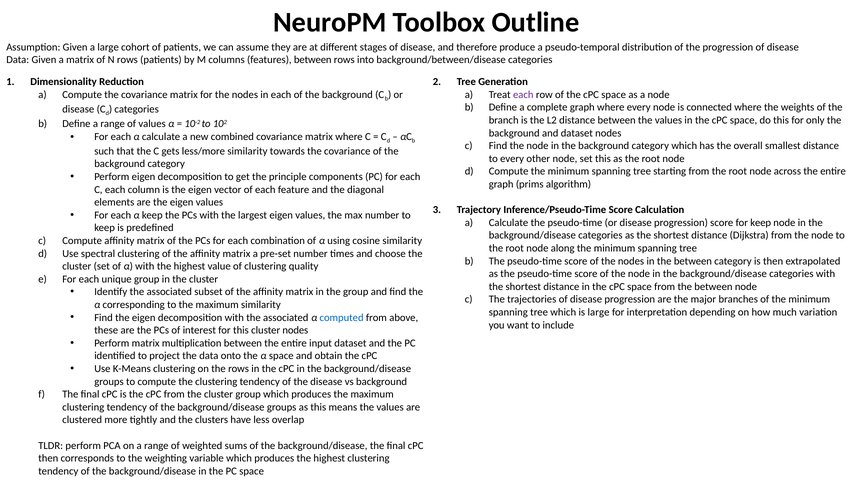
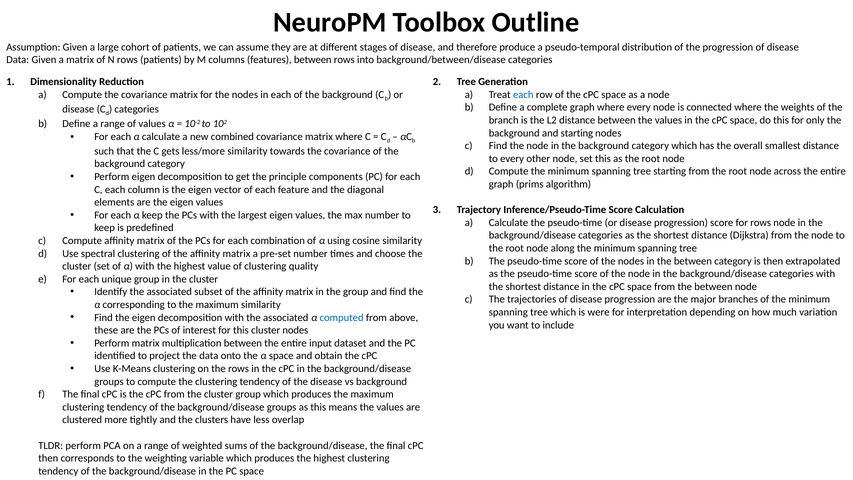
each at (523, 95) colour: purple -> blue
and dataset: dataset -> starting
for keep: keep -> rows
is large: large -> were
